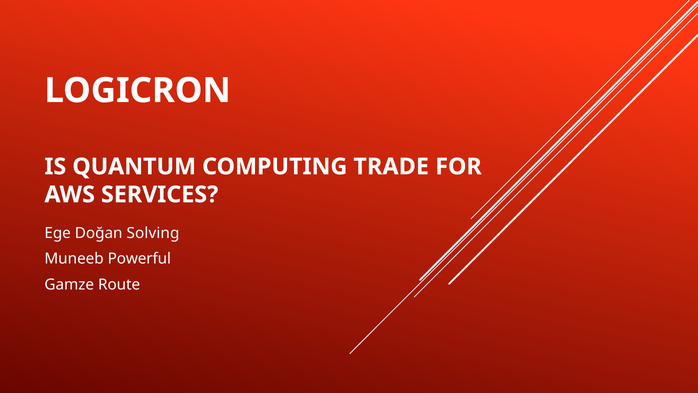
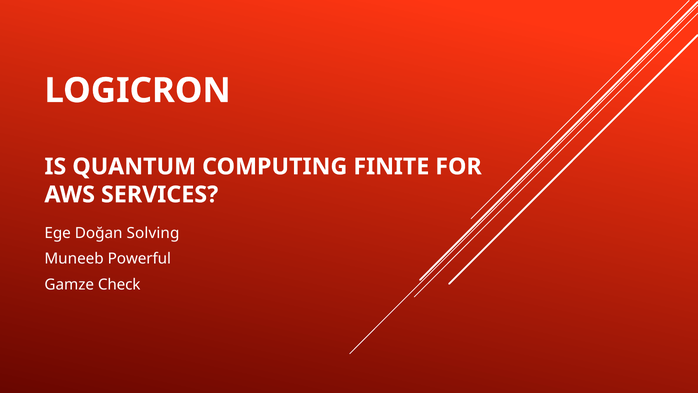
TRADE: TRADE -> FINITE
Route: Route -> Check
